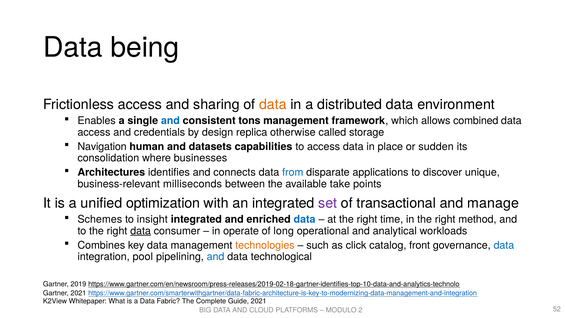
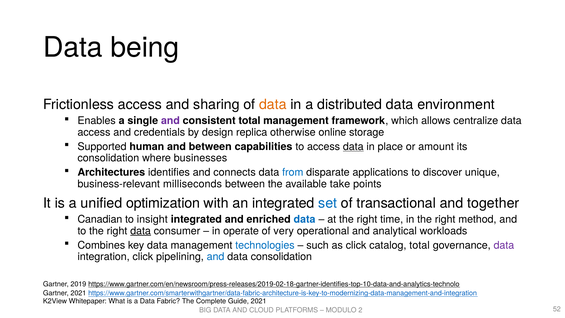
and at (170, 121) colour: blue -> purple
consistent tons: tons -> total
combined: combined -> centralize
called: called -> online
Navigation: Navigation -> Supported
and datasets: datasets -> between
data at (353, 147) underline: none -> present
sudden: sudden -> amount
set colour: purple -> blue
manage: manage -> together
Schemes: Schemes -> Canadian
long: long -> very
technologies colour: orange -> blue
catalog front: front -> total
data at (504, 245) colour: blue -> purple
integration pool: pool -> click
data technological: technological -> consolidation
